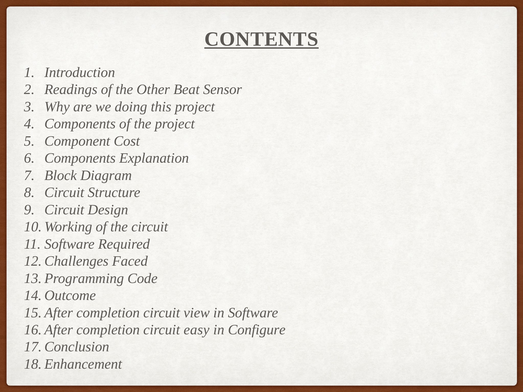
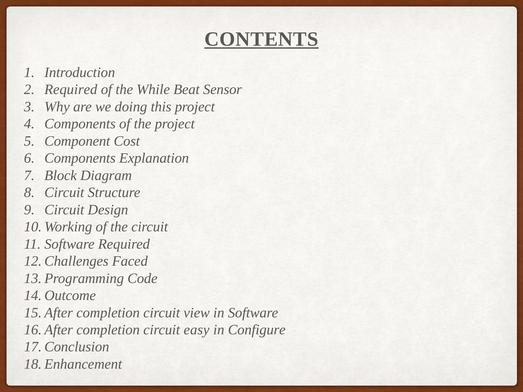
Readings at (71, 90): Readings -> Required
Other: Other -> While
